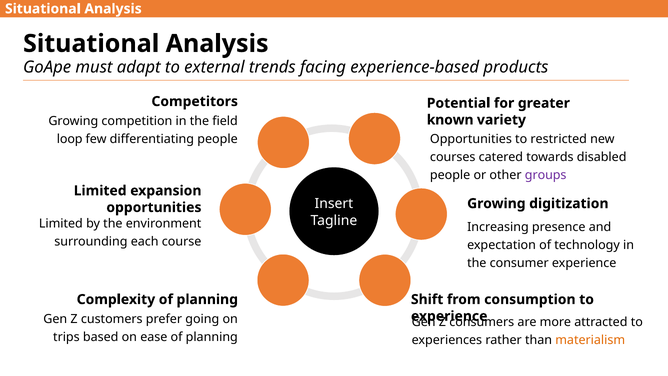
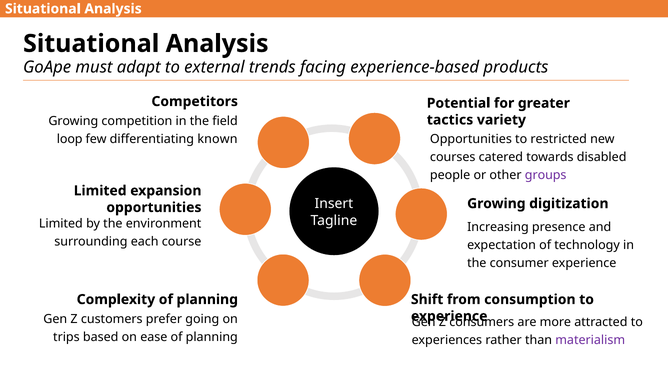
known: known -> tactics
differentiating people: people -> known
materialism colour: orange -> purple
